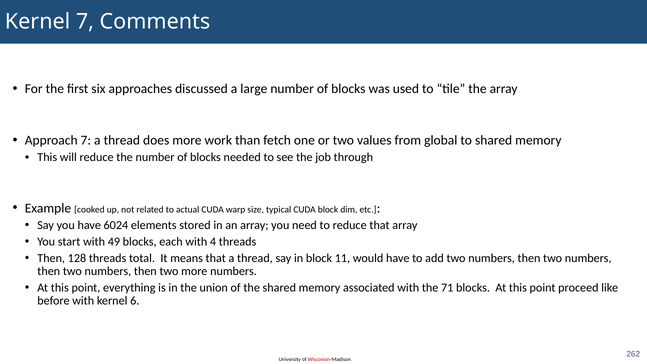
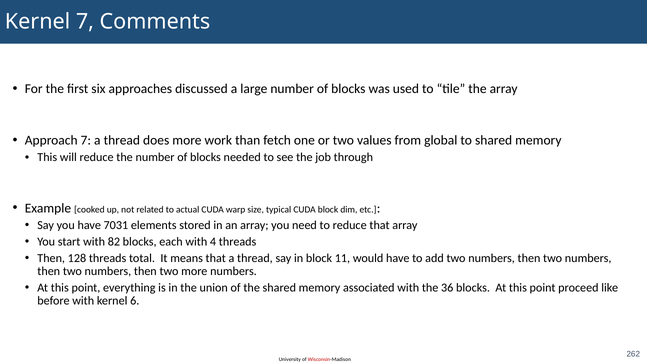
6024: 6024 -> 7031
49: 49 -> 82
71: 71 -> 36
